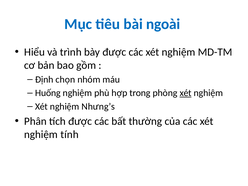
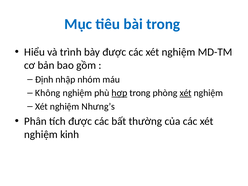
bài ngoài: ngoài -> trong
chọn: chọn -> nhập
Huống: Huống -> Không
hợp underline: none -> present
tính: tính -> kinh
